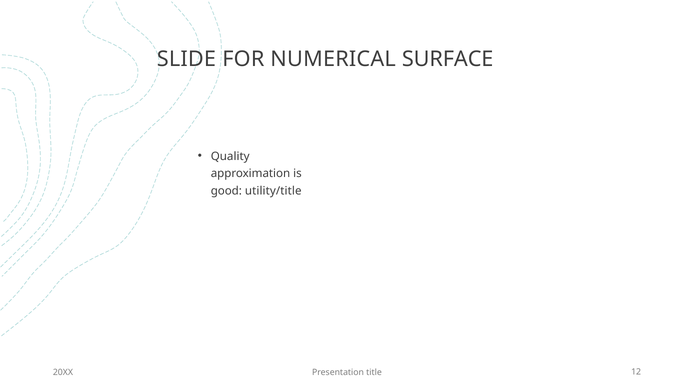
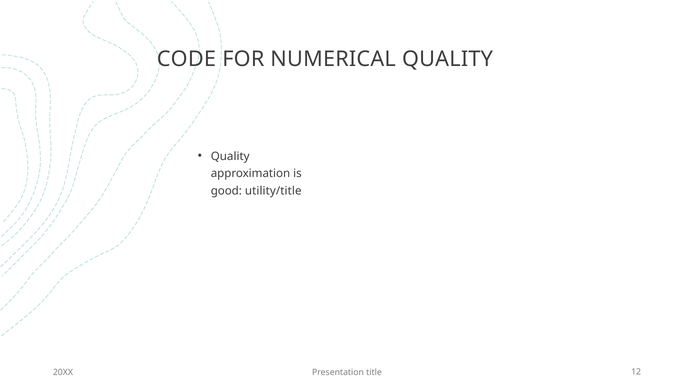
SLIDE: SLIDE -> CODE
NUMERICAL SURFACE: SURFACE -> QUALITY
